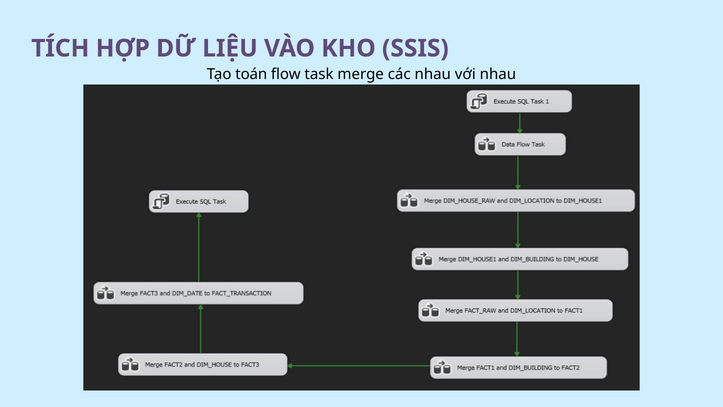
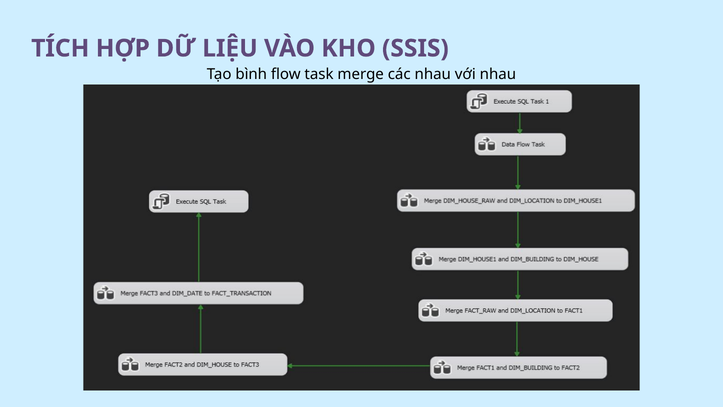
toán: toán -> bình
